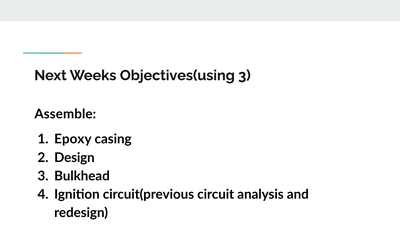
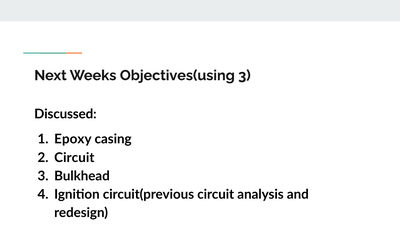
Assemble: Assemble -> Discussed
Design at (74, 158): Design -> Circuit
